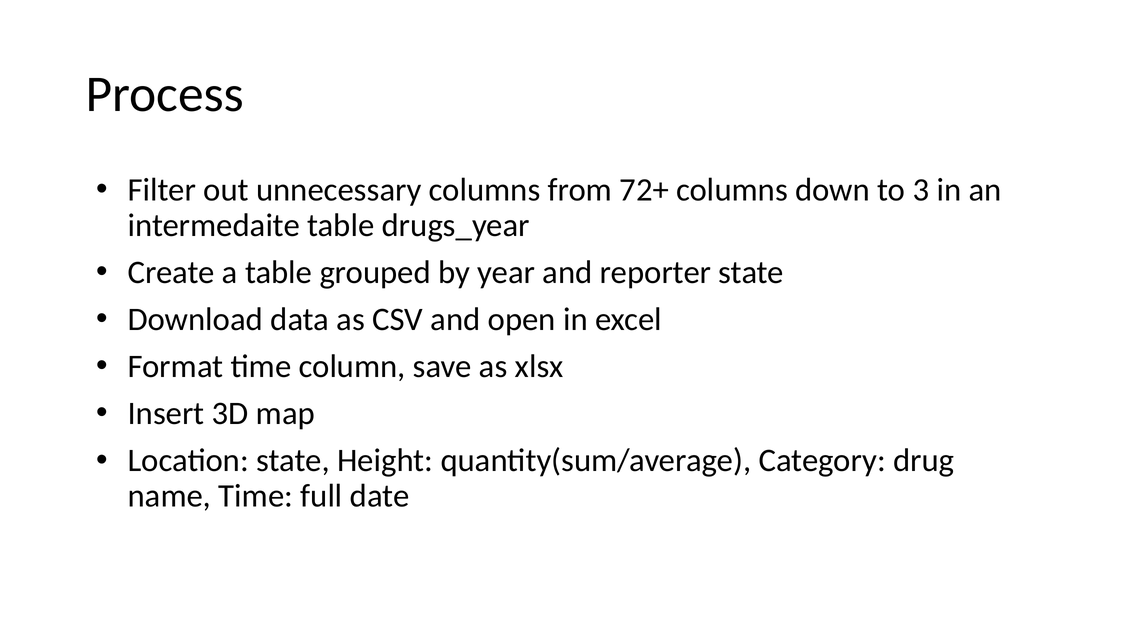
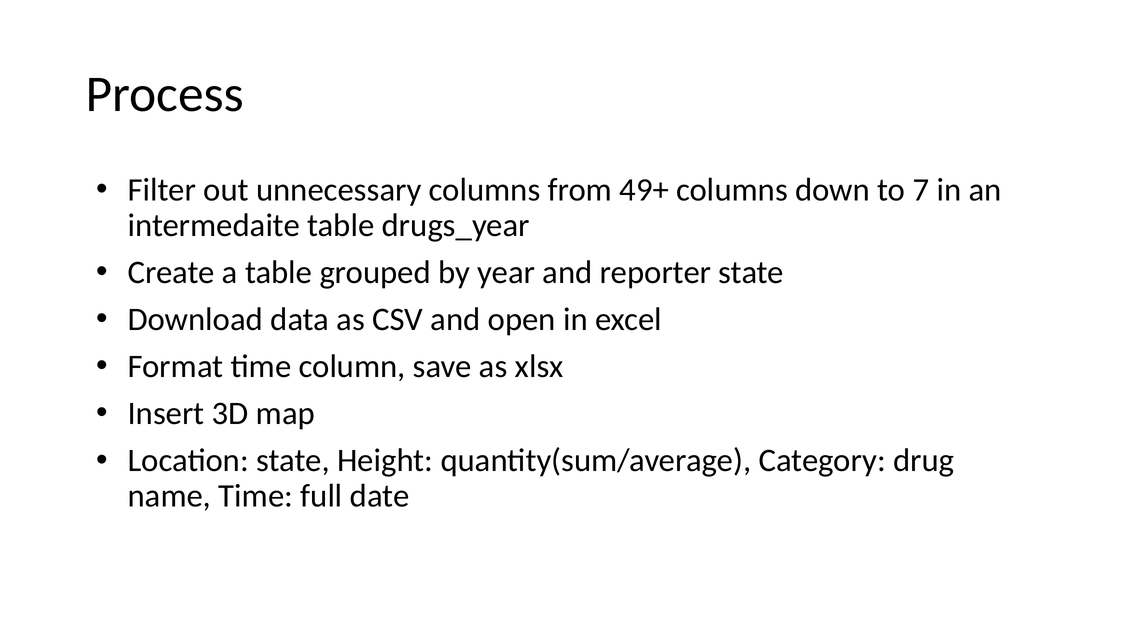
72+: 72+ -> 49+
3: 3 -> 7
